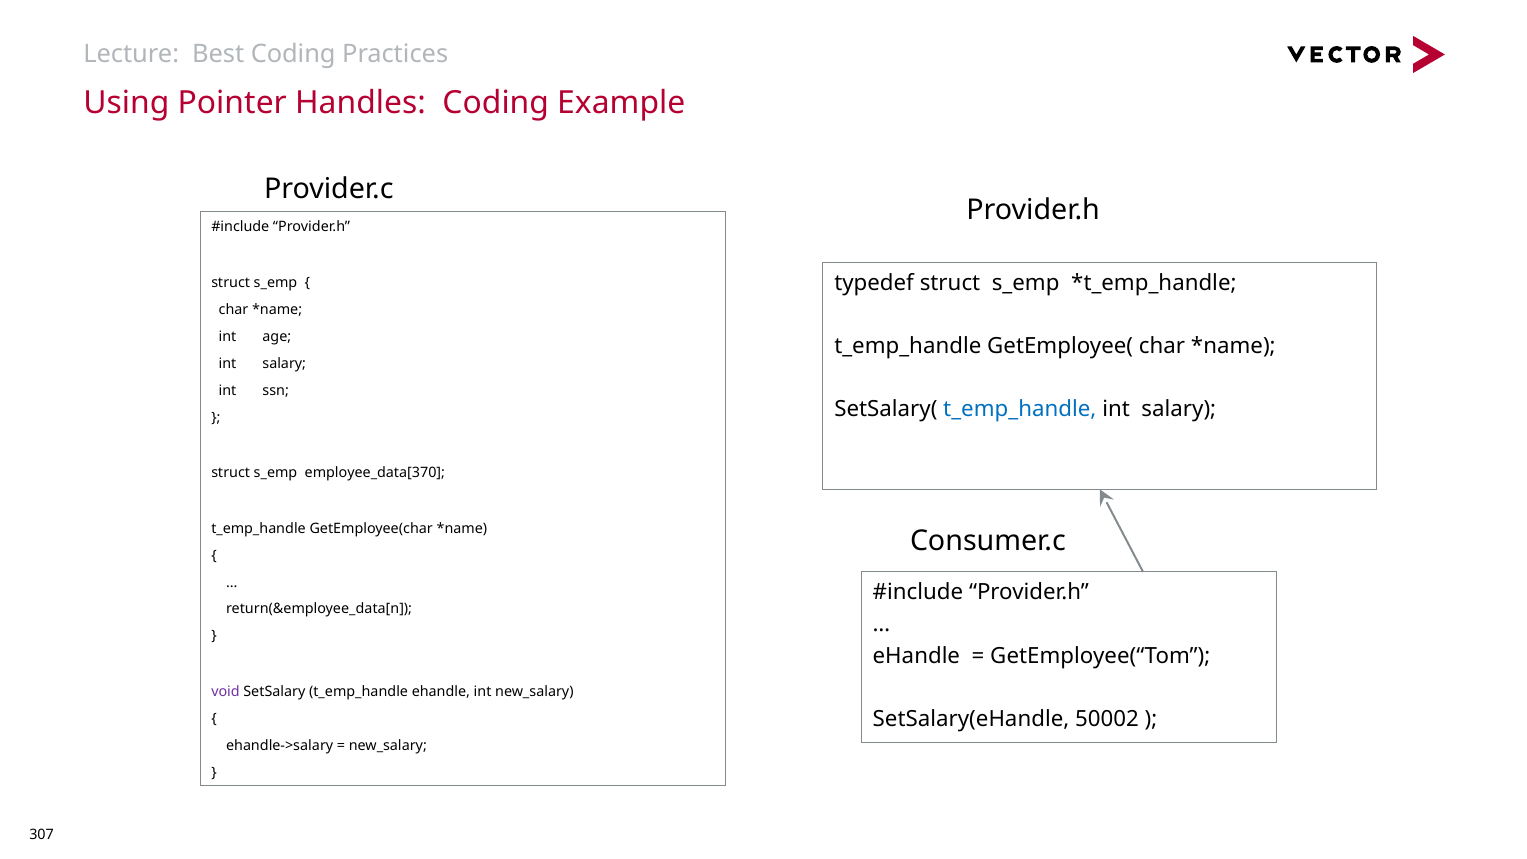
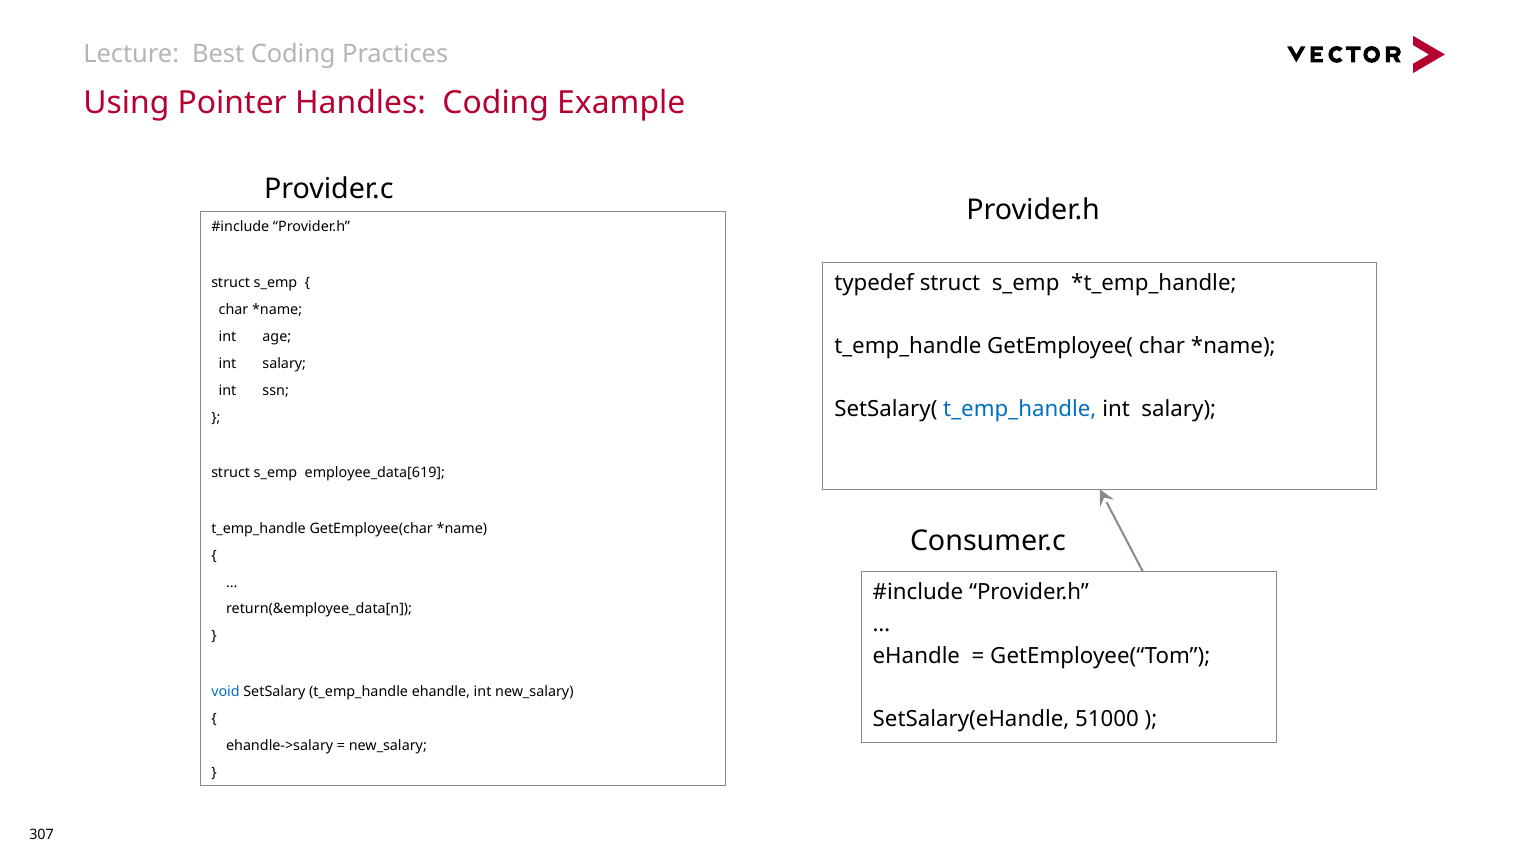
employee_data[370: employee_data[370 -> employee_data[619
void colour: purple -> blue
50002: 50002 -> 51000
